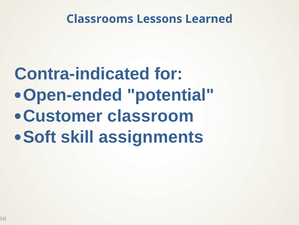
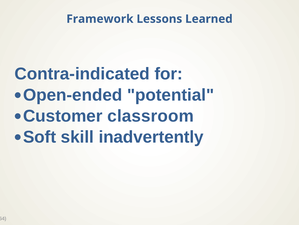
Classrooms: Classrooms -> Framework
assignments: assignments -> inadvertently
